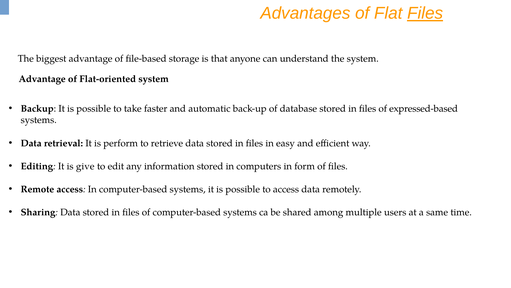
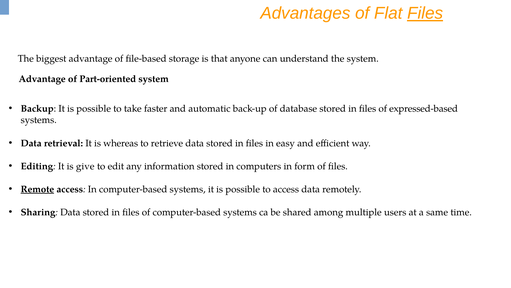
Flat-oriented: Flat-oriented -> Part-oriented
perform: perform -> whereas
Remote underline: none -> present
